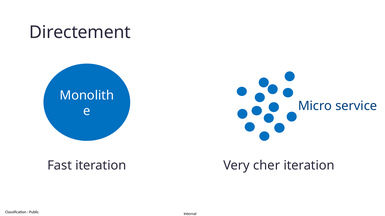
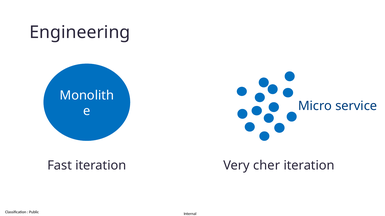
Directement: Directement -> Engineering
